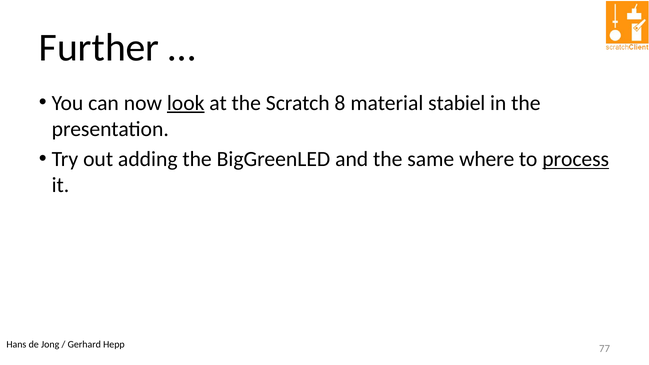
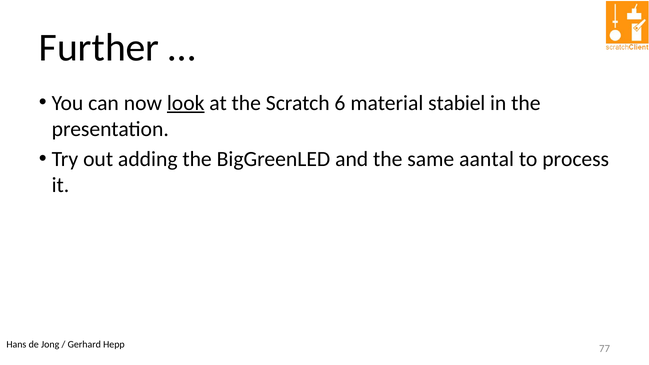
8: 8 -> 6
where: where -> aantal
process underline: present -> none
